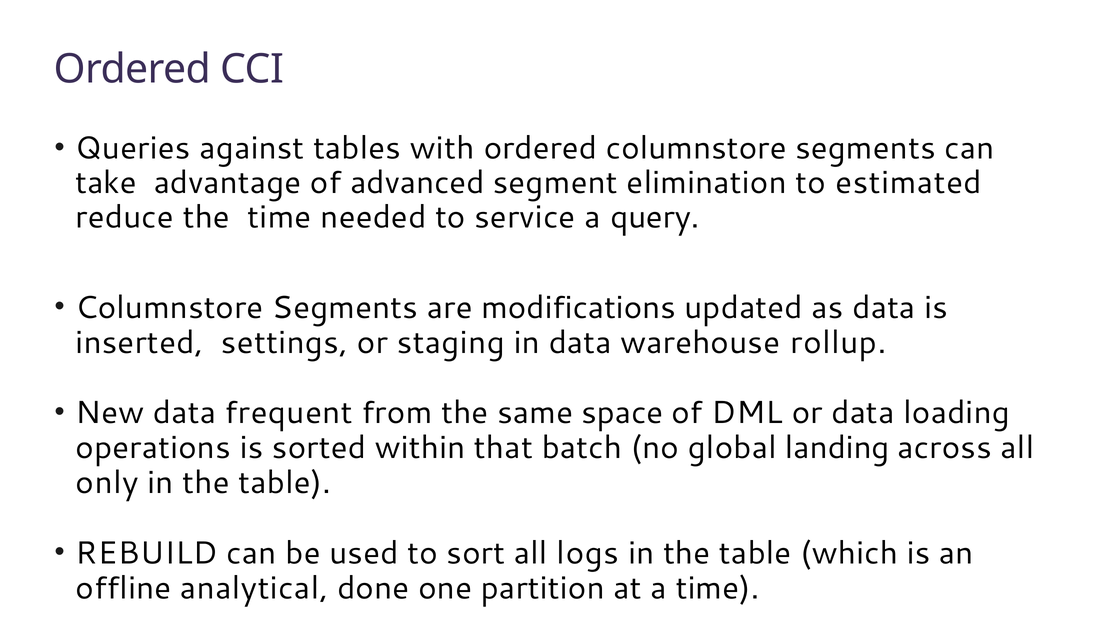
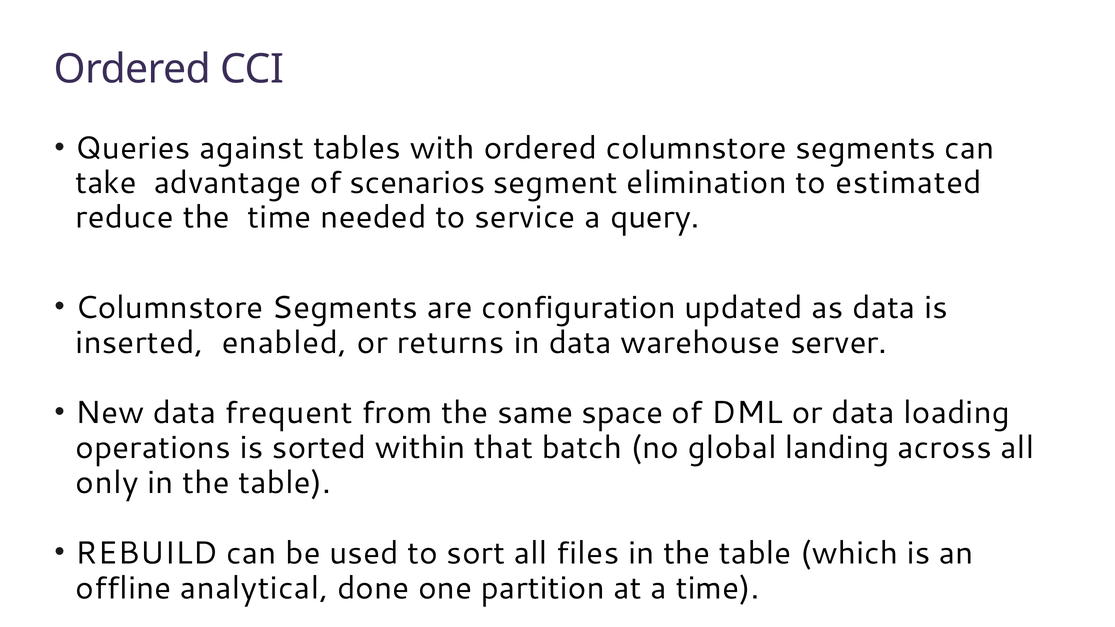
advanced: advanced -> scenarios
modifications: modifications -> configuration
settings: settings -> enabled
staging: staging -> returns
rollup: rollup -> server
logs: logs -> files
